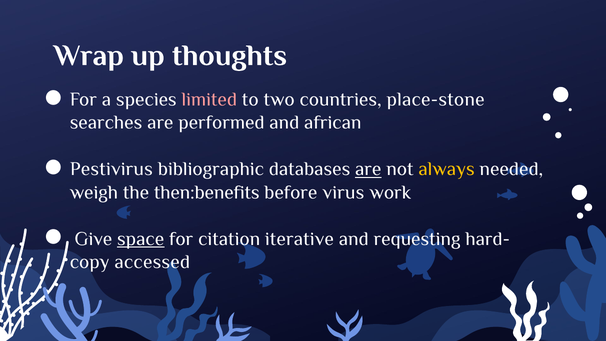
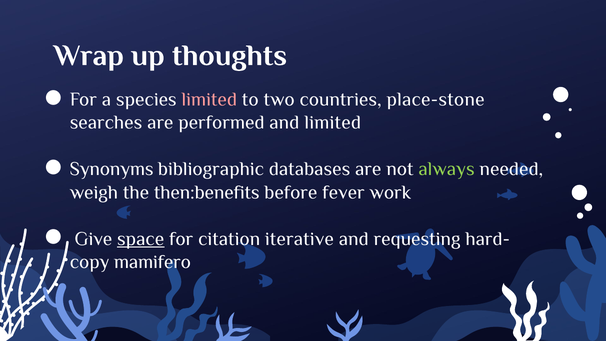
and african: african -> limited
Pestivirus: Pestivirus -> Synonyms
are at (368, 169) underline: present -> none
always colour: yellow -> light green
virus: virus -> fever
accessed: accessed -> mamifero
